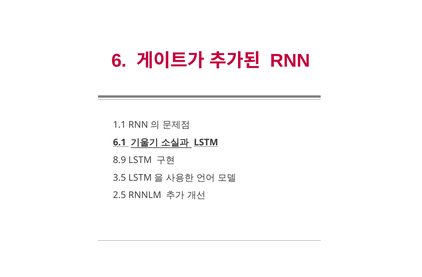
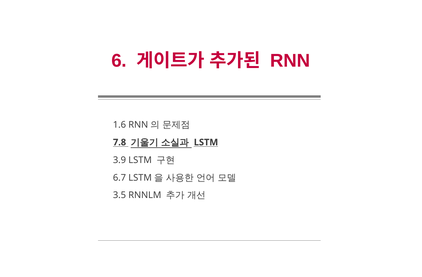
1.1: 1.1 -> 1.6
6.1: 6.1 -> 7.8
8.9: 8.9 -> 3.9
3.5: 3.5 -> 6.7
2.5: 2.5 -> 3.5
